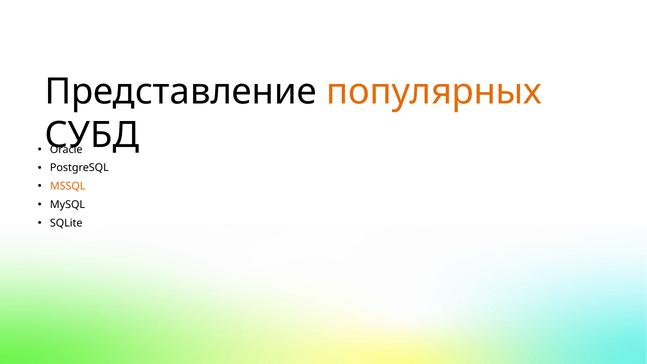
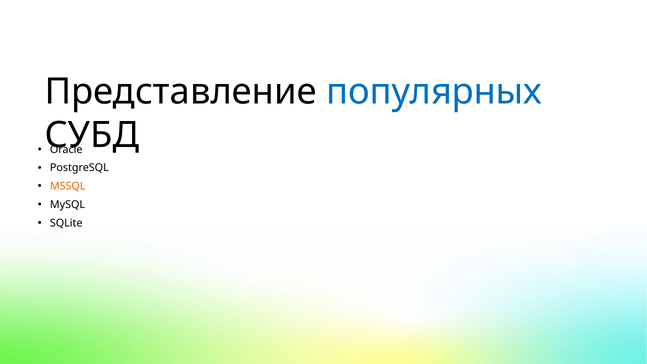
популярных colour: orange -> blue
